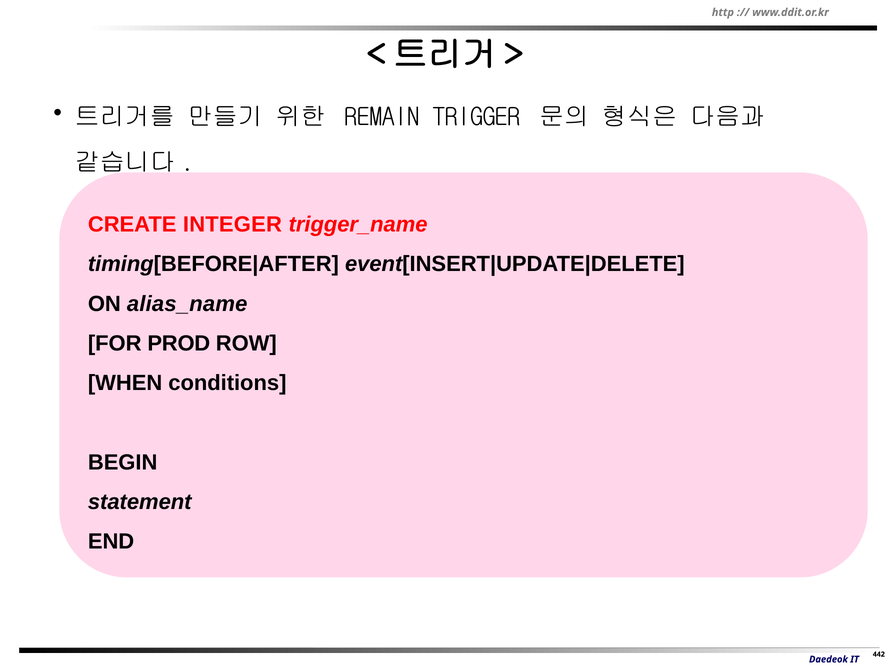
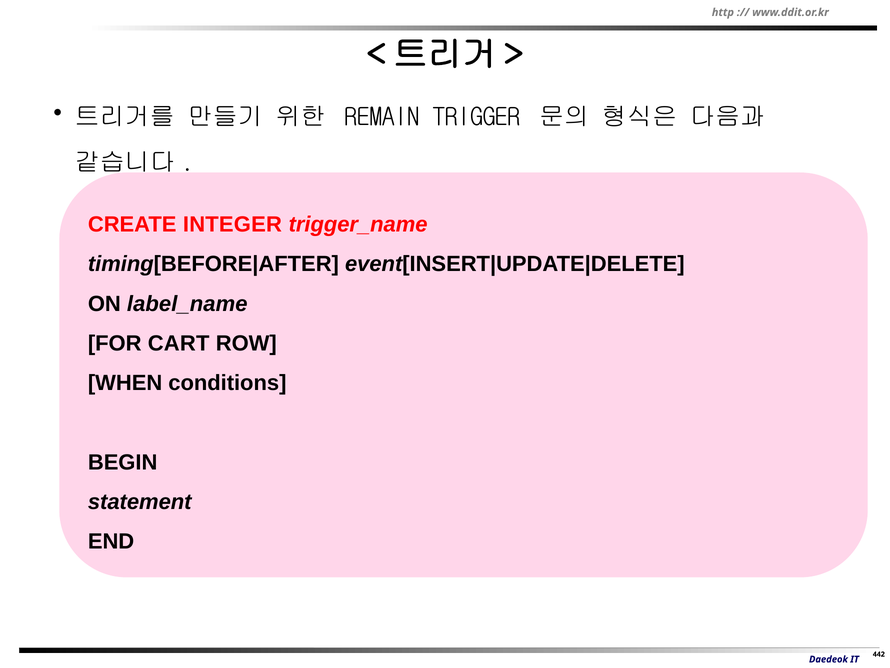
alias_name: alias_name -> label_name
PROD: PROD -> CART
